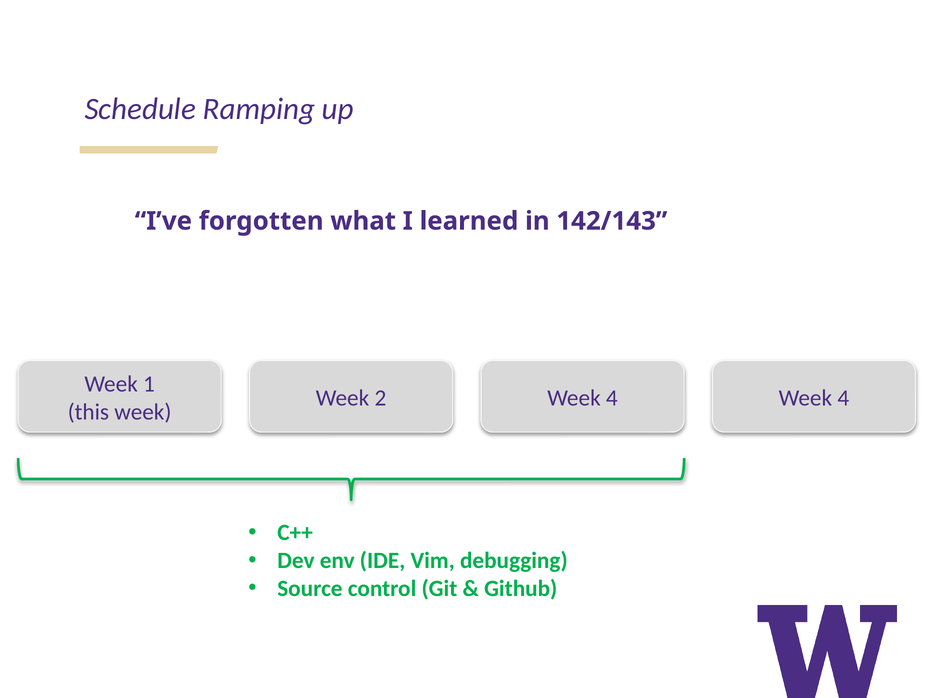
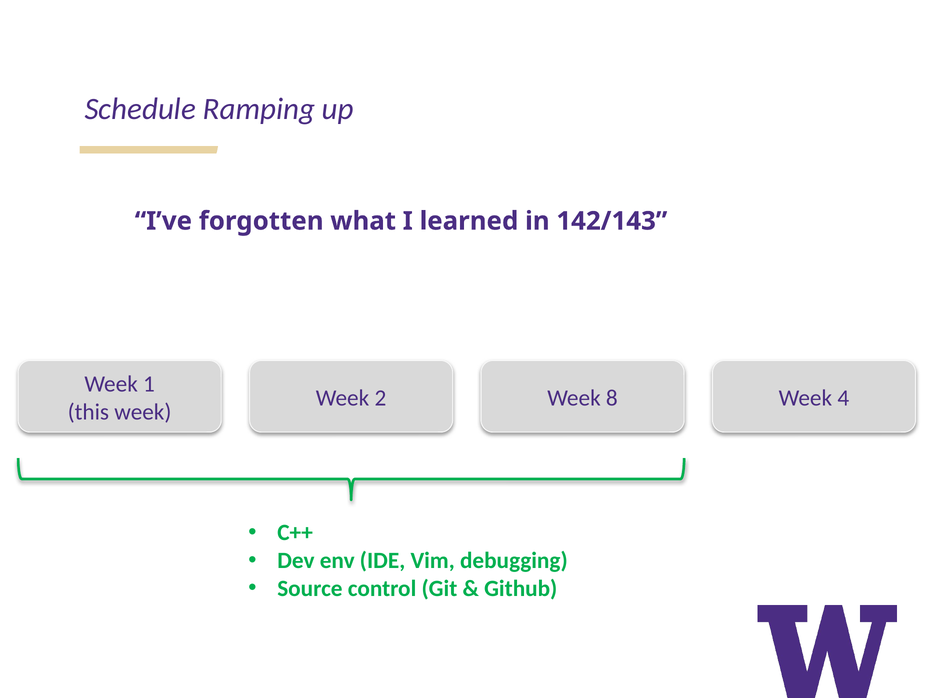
2 Week 4: 4 -> 8
